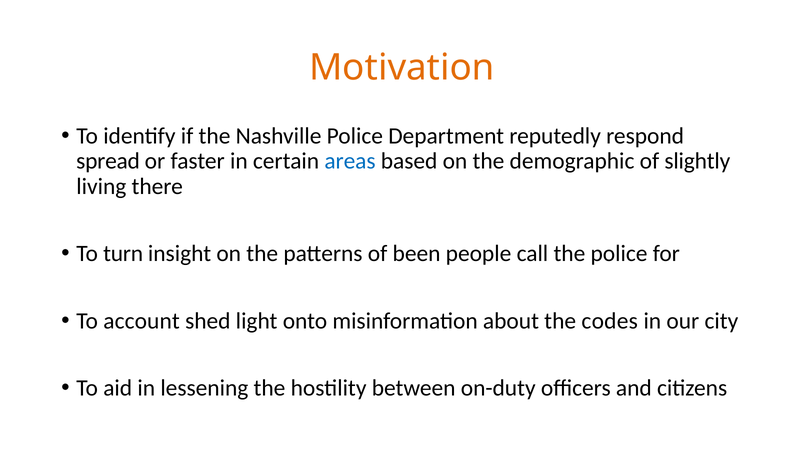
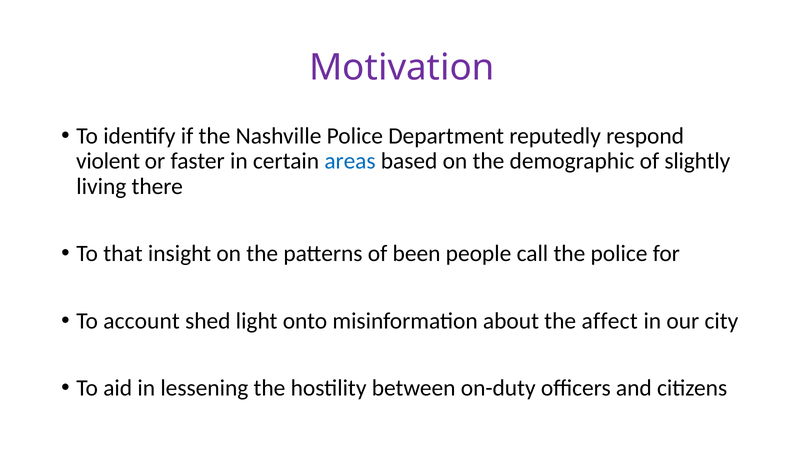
Motivation colour: orange -> purple
spread: spread -> violent
turn: turn -> that
codes: codes -> affect
